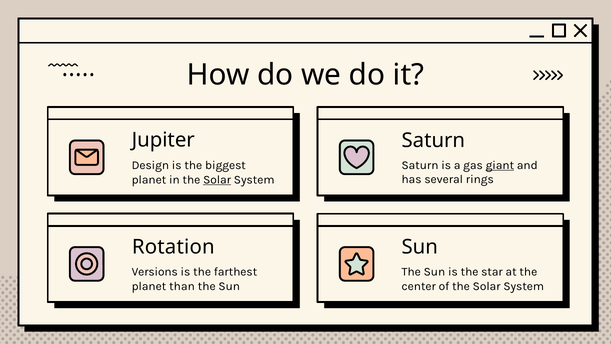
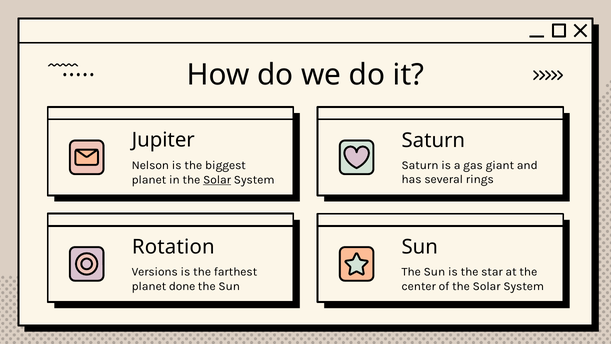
giant underline: present -> none
Design: Design -> Nelson
than: than -> done
